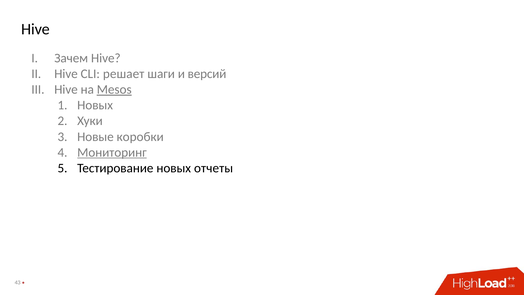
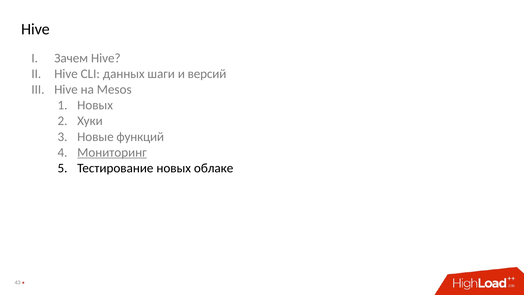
решает: решает -> данных
Mesos underline: present -> none
коробки: коробки -> функций
отчеты: отчеты -> облаке
